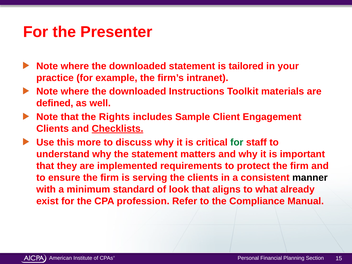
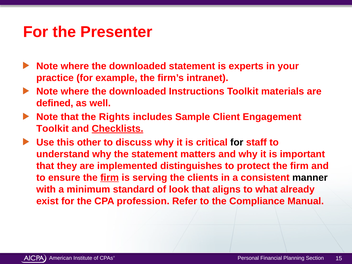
tailored: tailored -> experts
Clients at (53, 129): Clients -> Toolkit
more: more -> other
for at (237, 142) colour: green -> black
requirements: requirements -> distinguishes
firm at (110, 178) underline: none -> present
